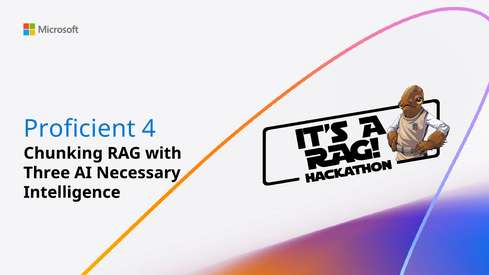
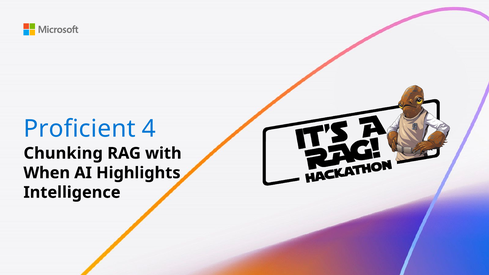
Three: Three -> When
Necessary: Necessary -> Highlights
